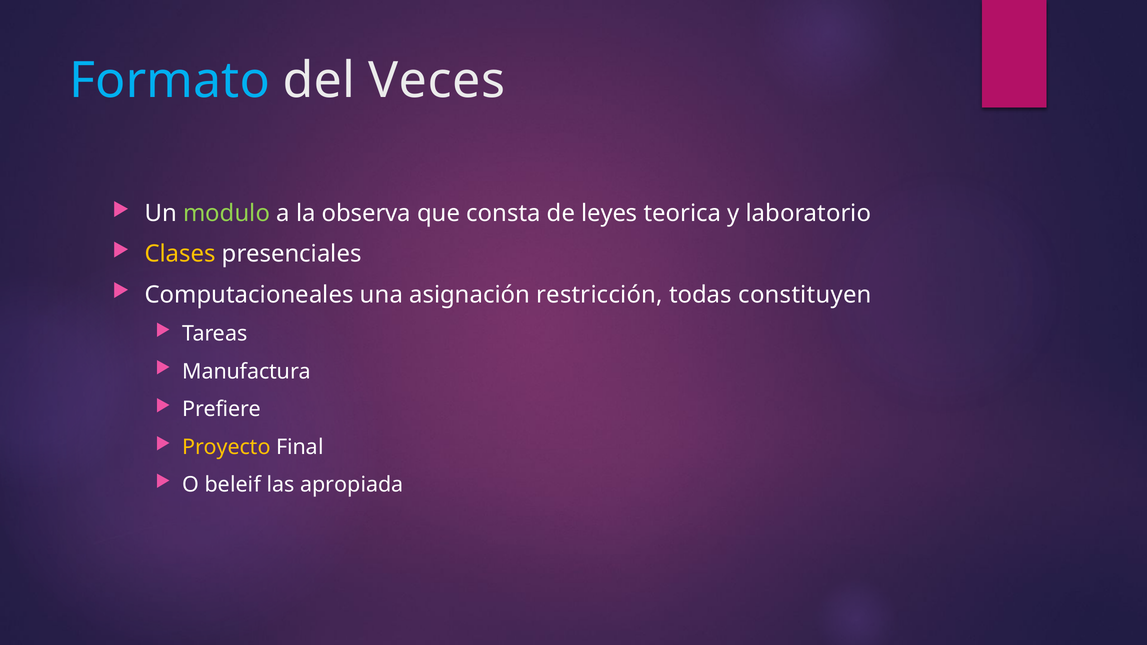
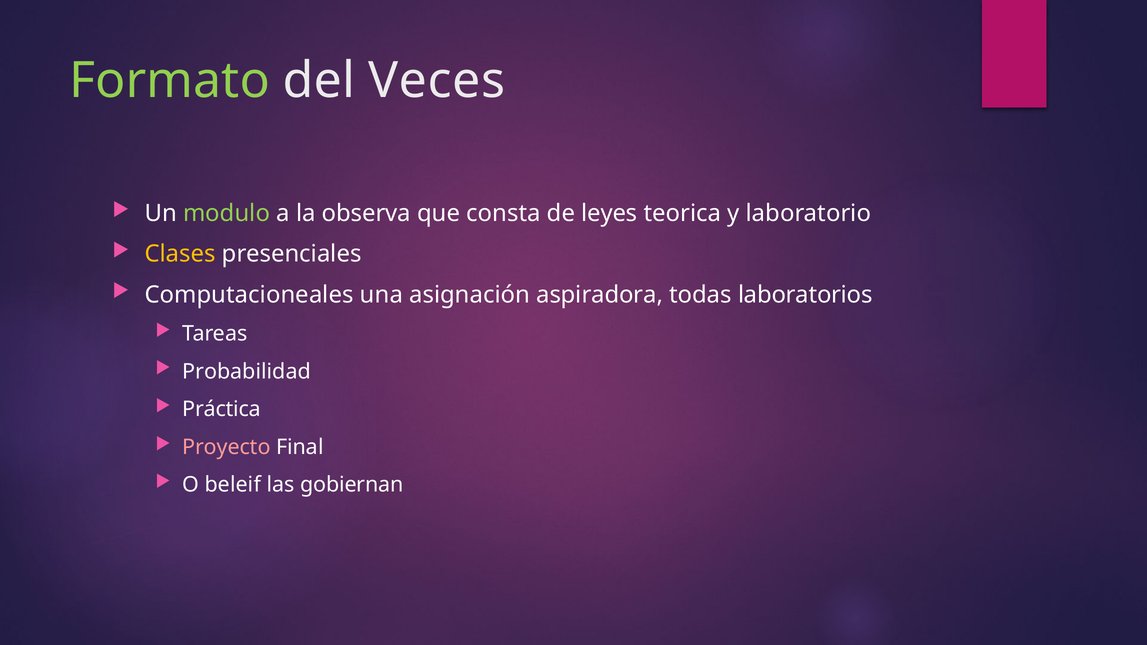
Formato colour: light blue -> light green
restricción: restricción -> aspiradora
constituyen: constituyen -> laboratorios
Manufactura: Manufactura -> Probabilidad
Prefiere: Prefiere -> Práctica
Proyecto colour: yellow -> pink
apropiada: apropiada -> gobiernan
